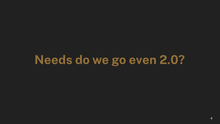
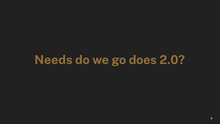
even: even -> does
